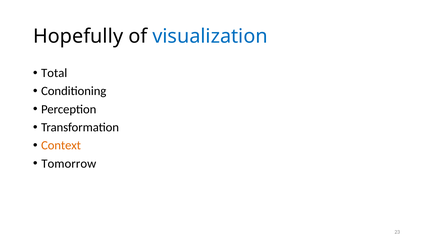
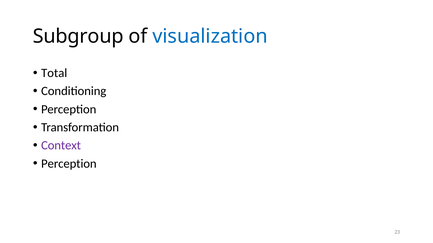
Hopefully: Hopefully -> Subgroup
Context colour: orange -> purple
Tomorrow at (69, 164): Tomorrow -> Perception
